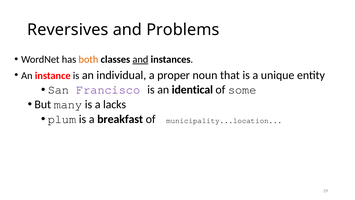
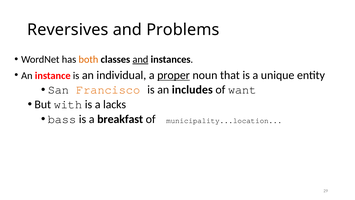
proper underline: none -> present
Francisco colour: purple -> orange
identical: identical -> includes
some: some -> want
many: many -> with
plum: plum -> bass
